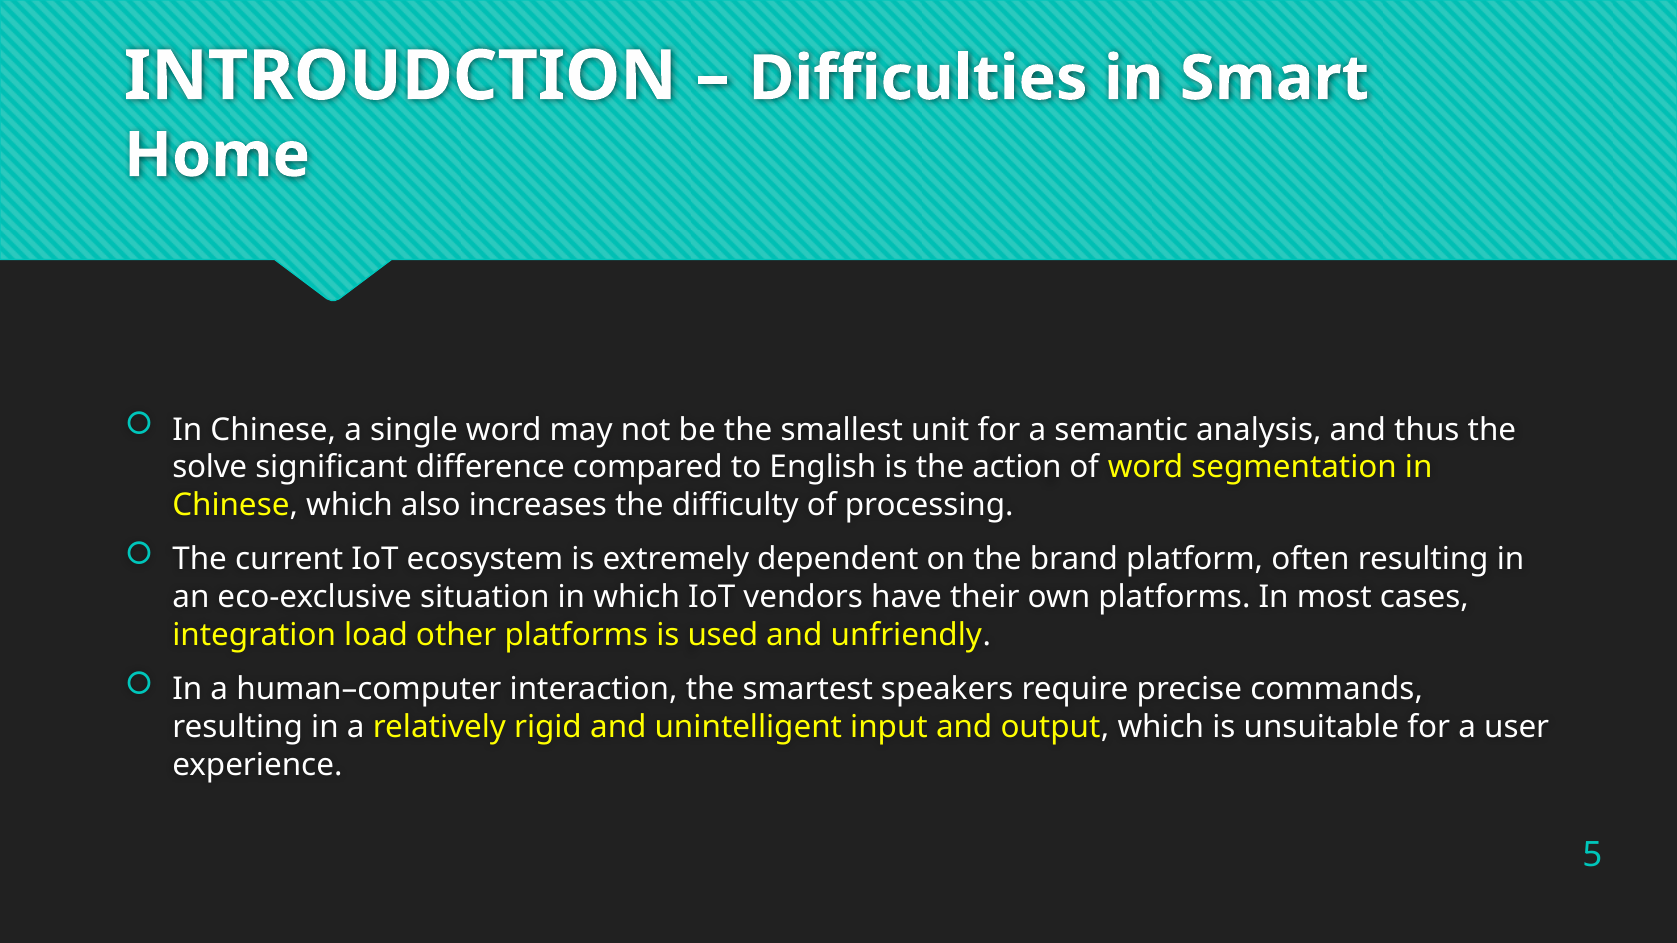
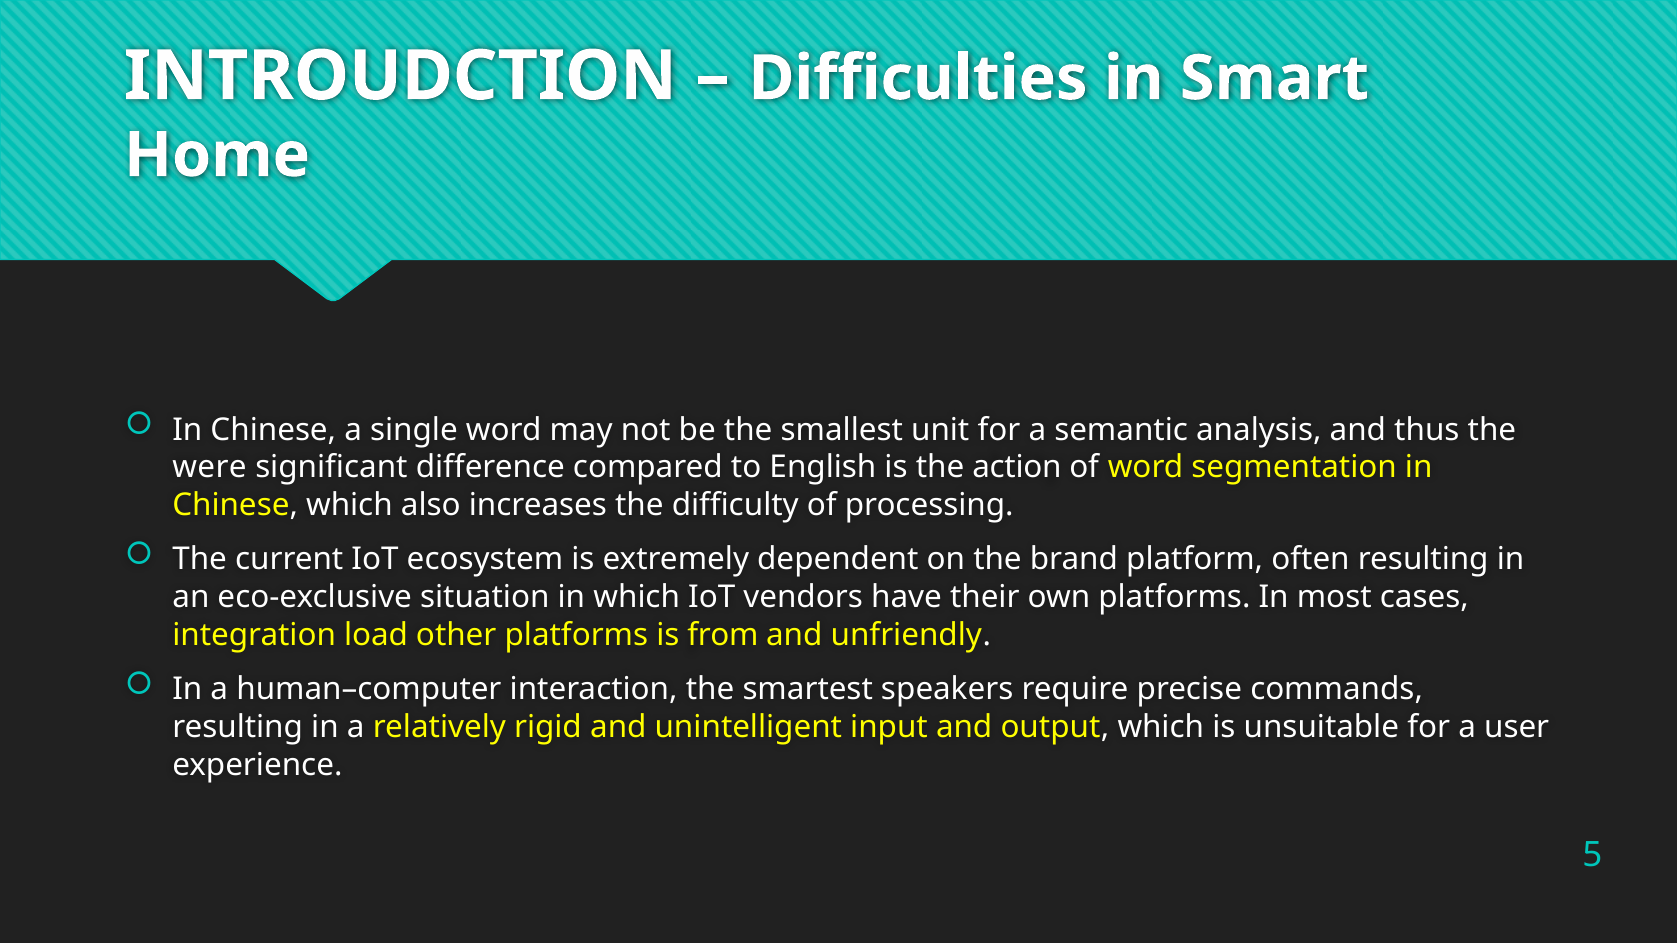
solve: solve -> were
used: used -> from
